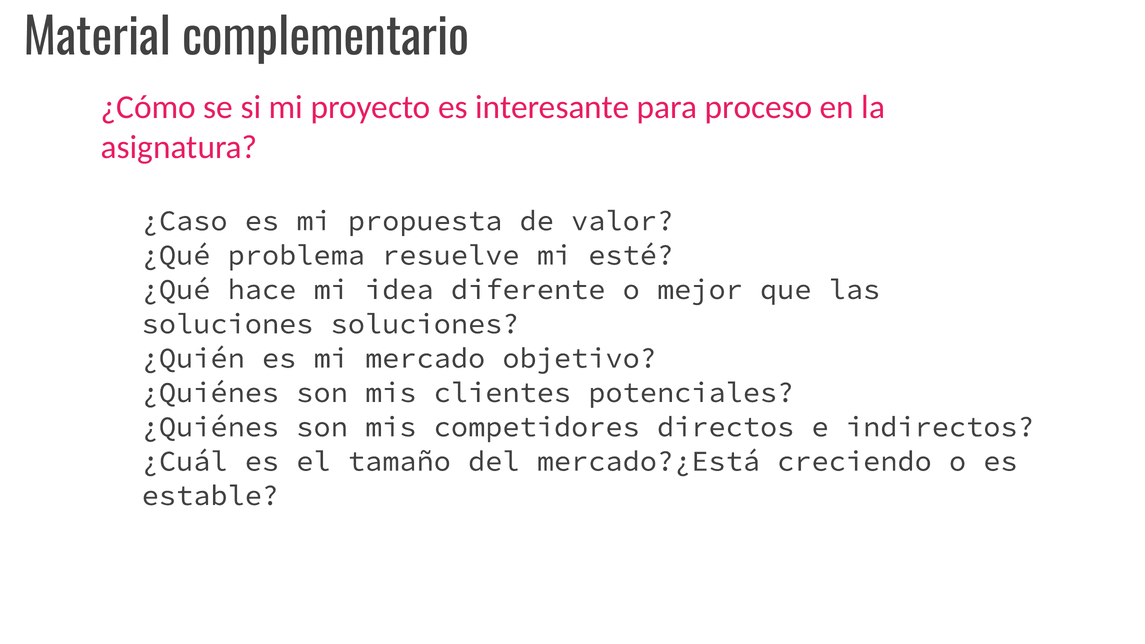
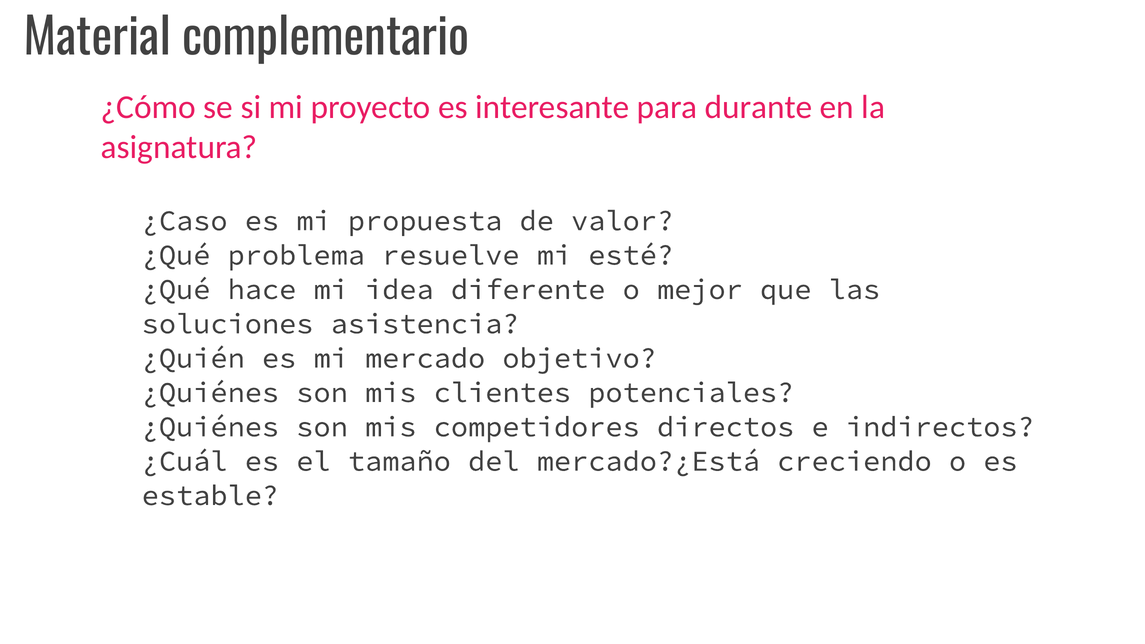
proceso: proceso -> durante
soluciones soluciones: soluciones -> asistencia
